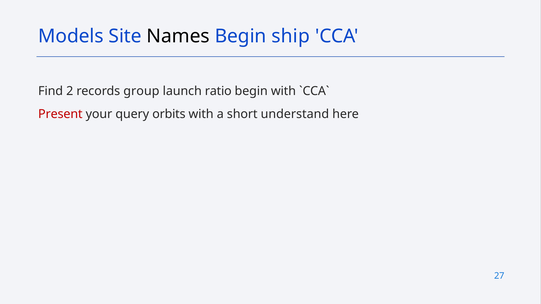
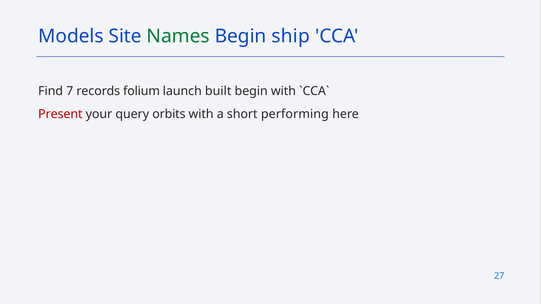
Names colour: black -> green
2: 2 -> 7
group: group -> folium
ratio: ratio -> built
understand: understand -> performing
